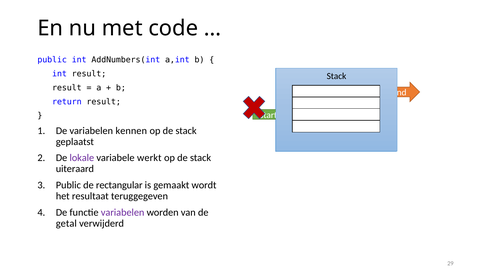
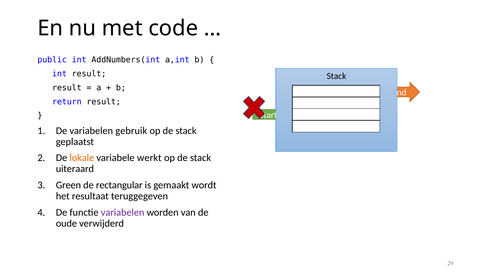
kennen: kennen -> gebruik
lokale colour: purple -> orange
Public at (68, 185): Public -> Green
getal: getal -> oude
